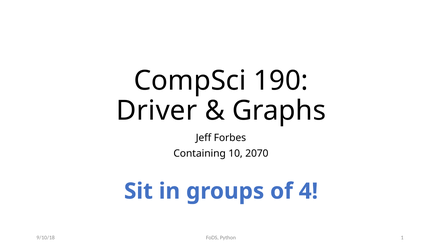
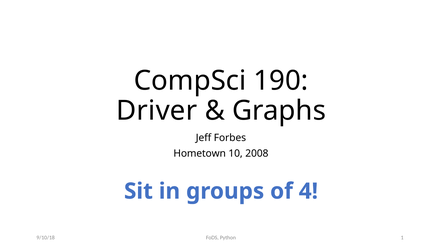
Containing: Containing -> Hometown
2070: 2070 -> 2008
